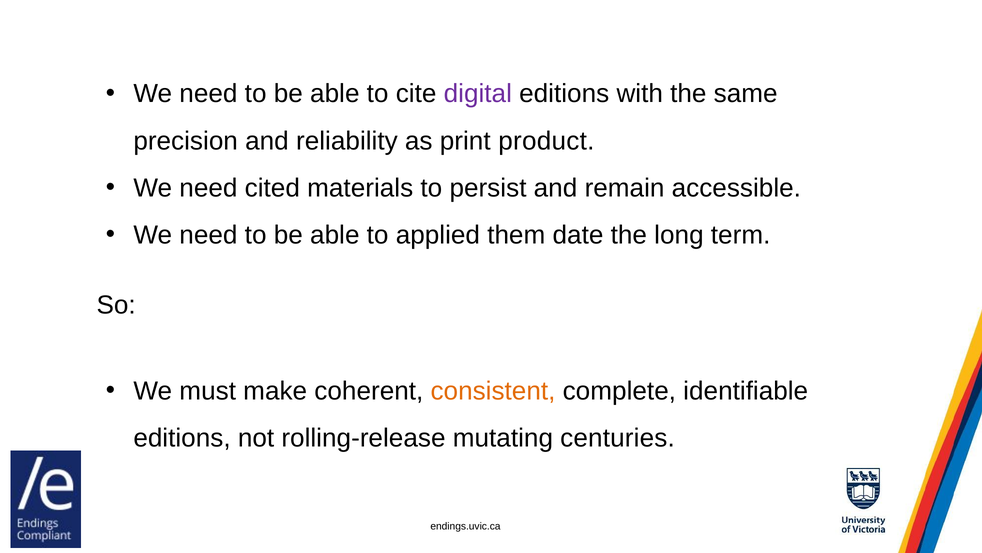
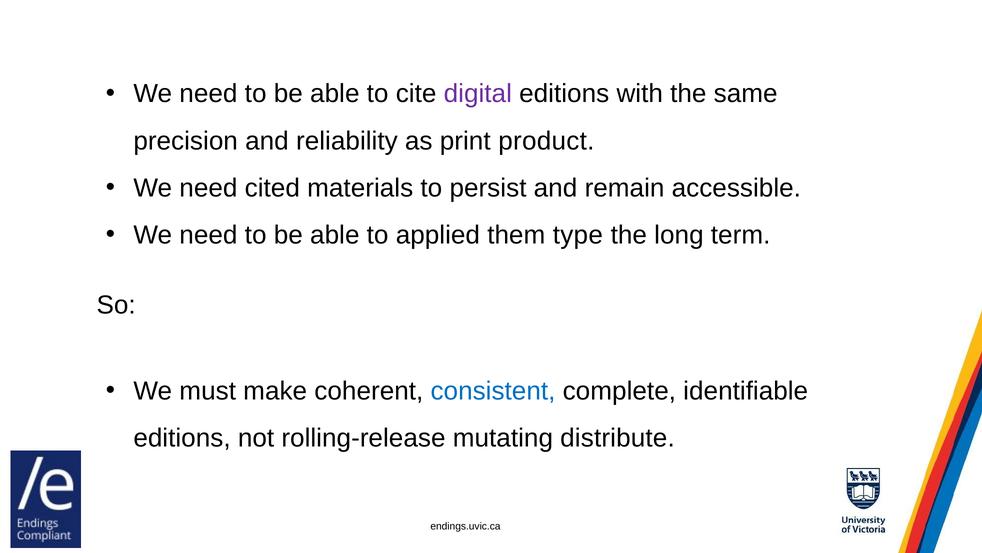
date: date -> type
consistent colour: orange -> blue
centuries: centuries -> distribute
